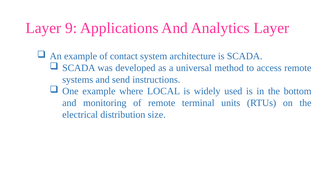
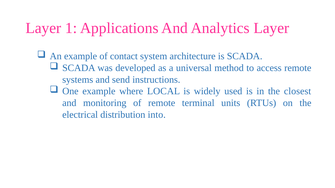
9: 9 -> 1
bottom: bottom -> closest
size: size -> into
